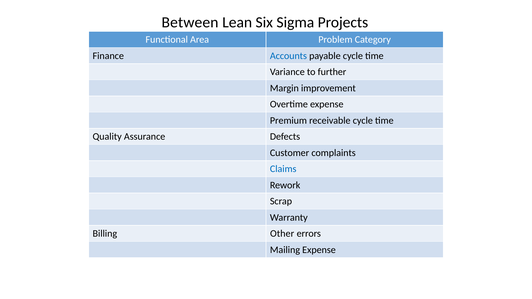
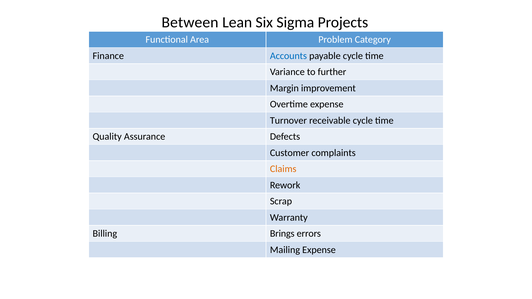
Premium: Premium -> Turnover
Claims colour: blue -> orange
Other: Other -> Brings
